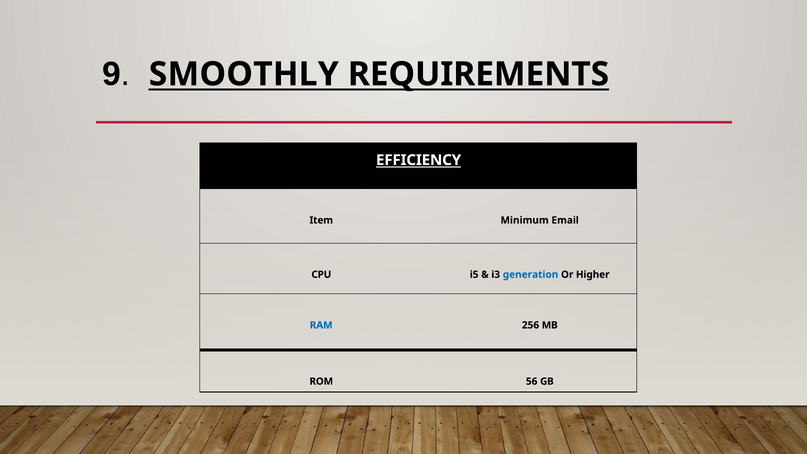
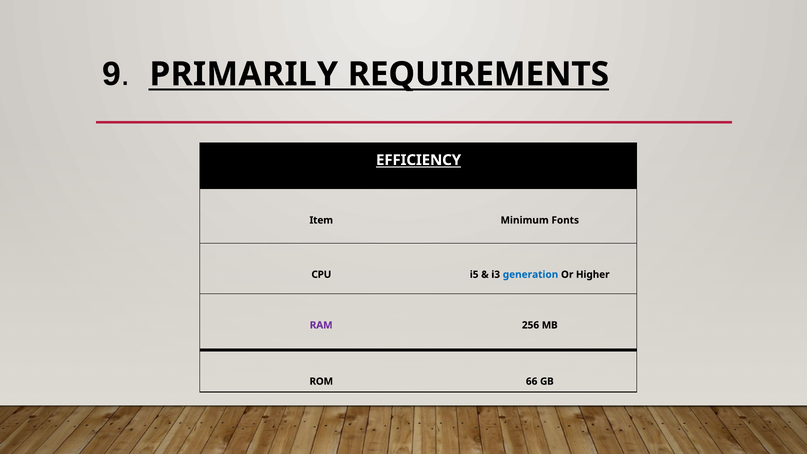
SMOOTHLY: SMOOTHLY -> PRIMARILY
Email: Email -> Fonts
RAM colour: blue -> purple
56: 56 -> 66
